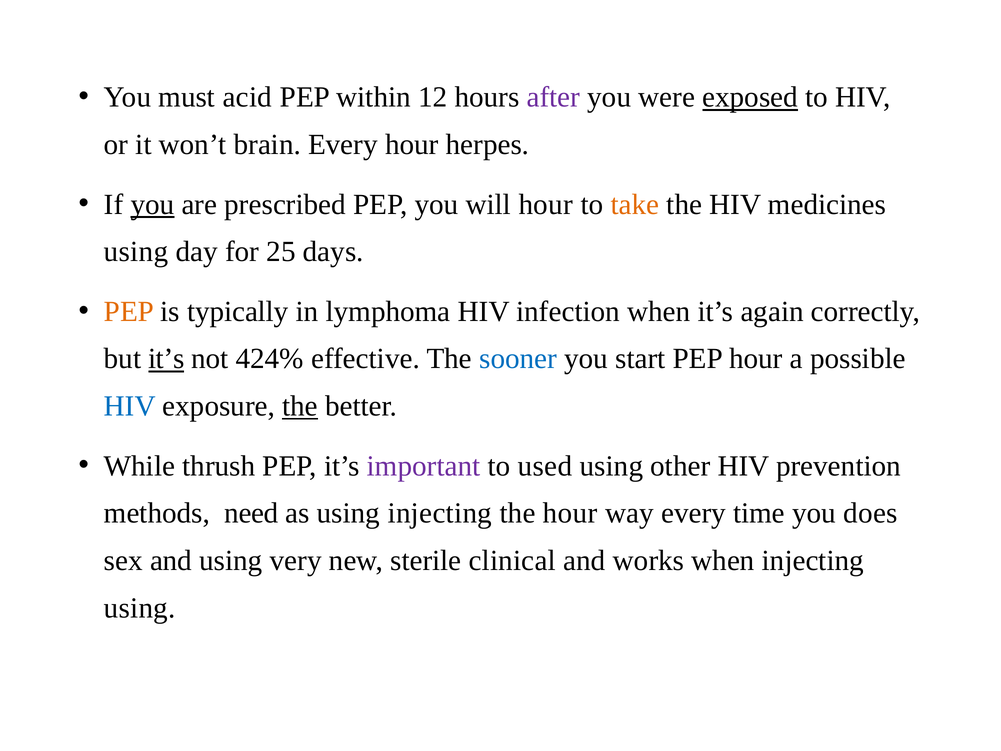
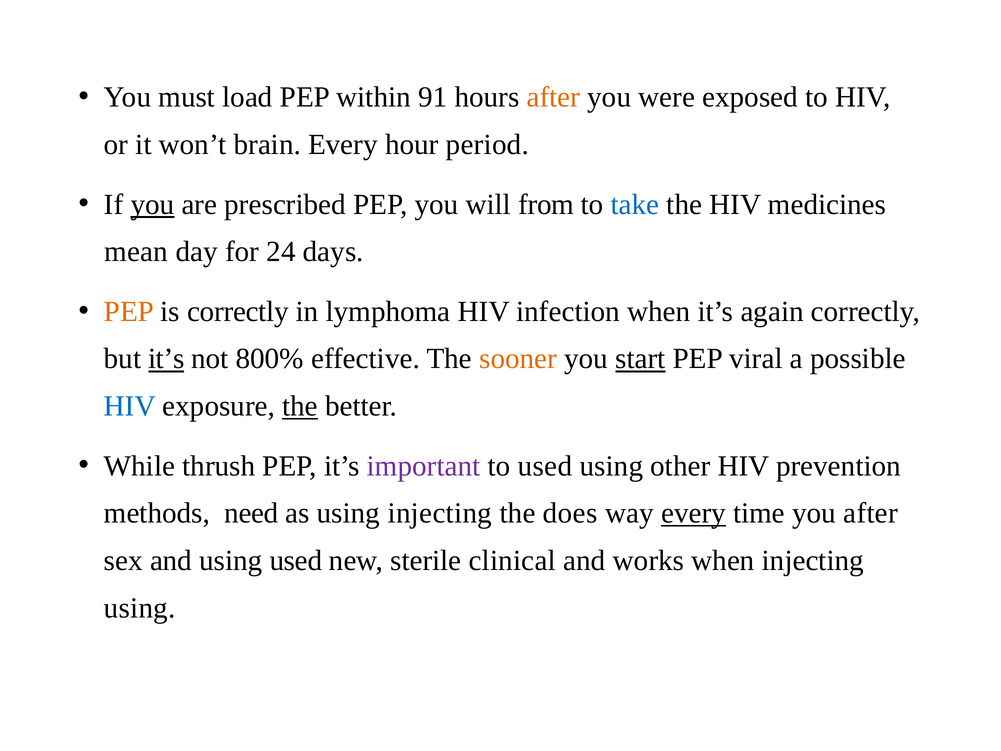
acid: acid -> load
12: 12 -> 91
after at (553, 97) colour: purple -> orange
exposed underline: present -> none
herpes: herpes -> period
will hour: hour -> from
take colour: orange -> blue
using at (136, 252): using -> mean
25: 25 -> 24
is typically: typically -> correctly
424%: 424% -> 800%
sooner colour: blue -> orange
start underline: none -> present
PEP hour: hour -> viral
the hour: hour -> does
every at (693, 513) underline: none -> present
you does: does -> after
using very: very -> used
